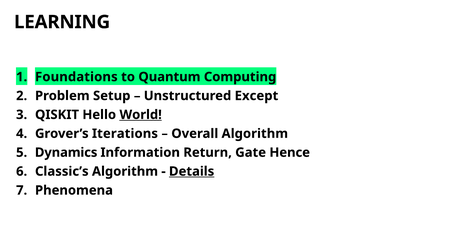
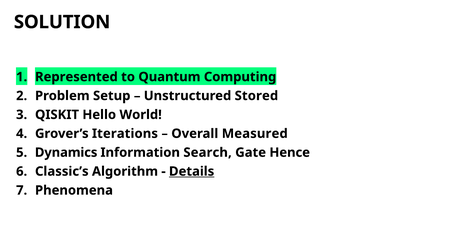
LEARNING: LEARNING -> SOLUTION
Foundations: Foundations -> Represented
Except: Except -> Stored
World underline: present -> none
Overall Algorithm: Algorithm -> Measured
Return: Return -> Search
